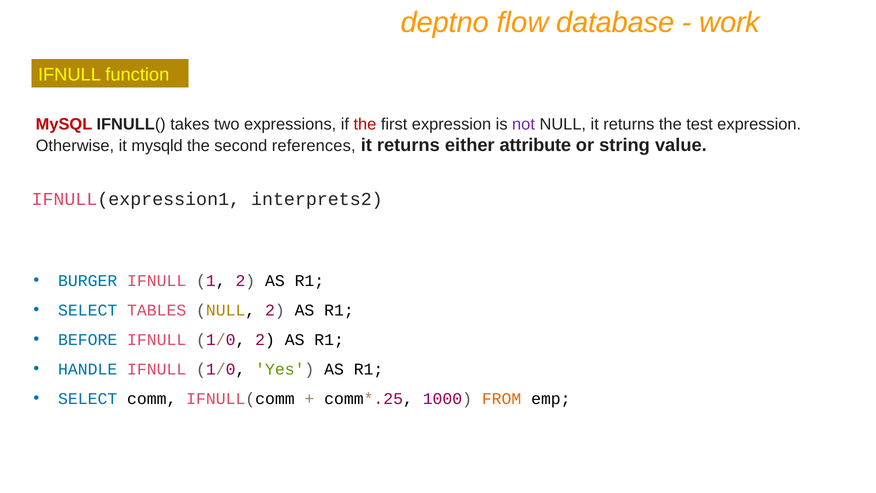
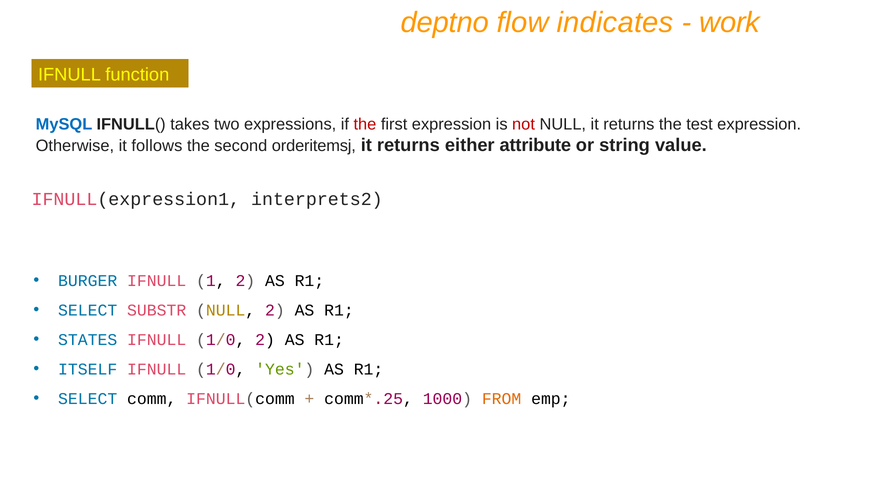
database: database -> indicates
MySQL colour: red -> blue
not colour: purple -> red
mysqld: mysqld -> follows
references: references -> orderitemsj
TABLES: TABLES -> SUBSTR
BEFORE: BEFORE -> STATES
HANDLE: HANDLE -> ITSELF
